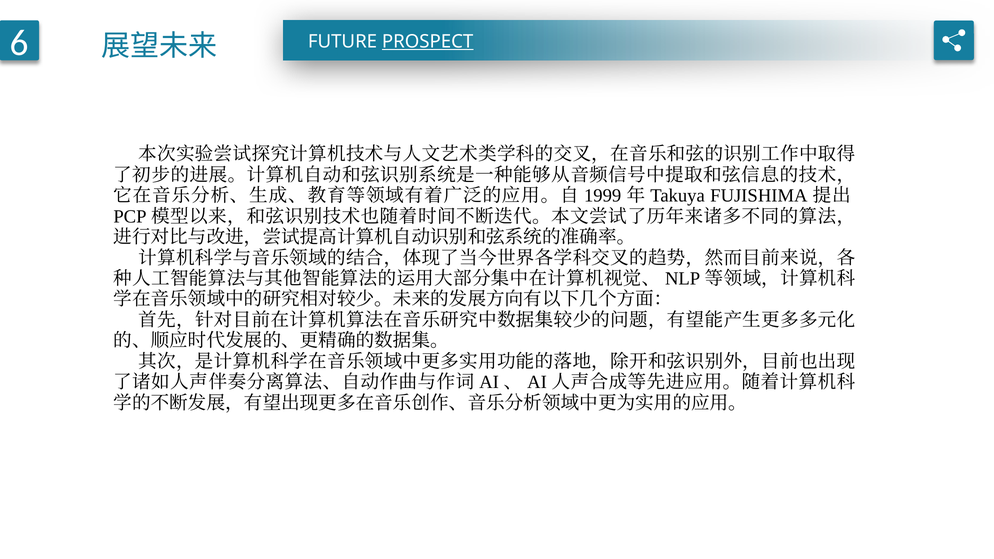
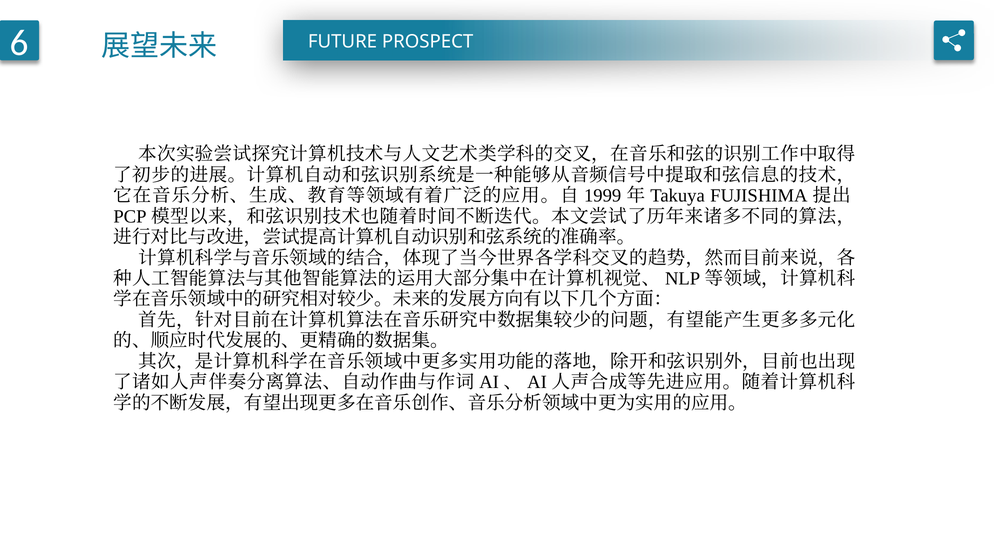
PROSPECT underline: present -> none
